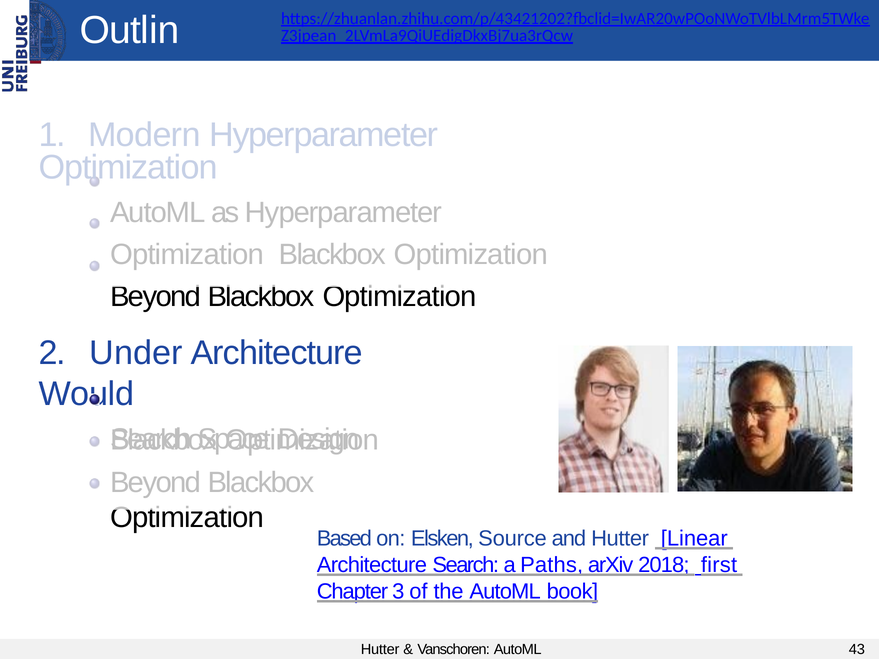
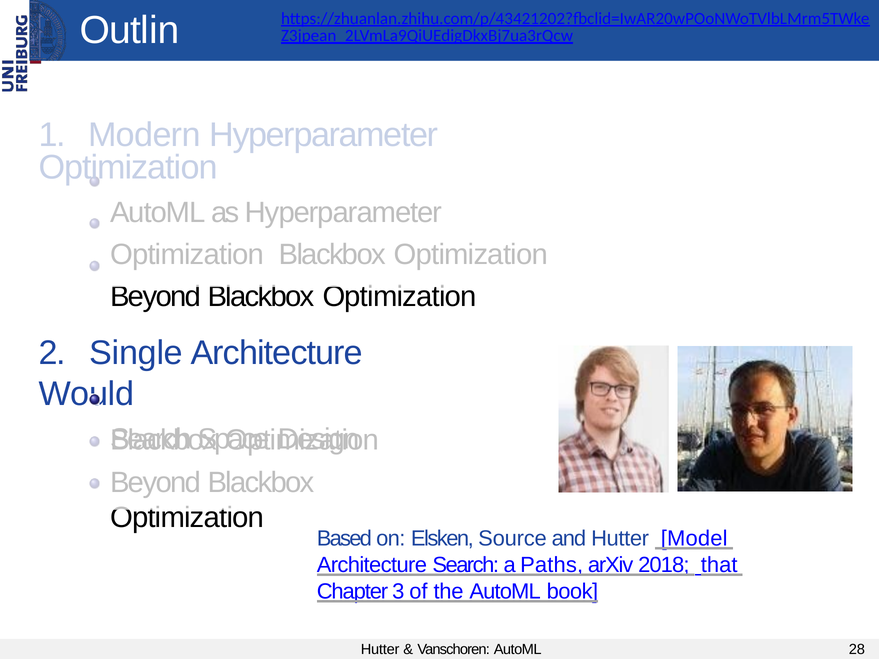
Under: Under -> Single
Linear: Linear -> Model
first: first -> that
43: 43 -> 28
